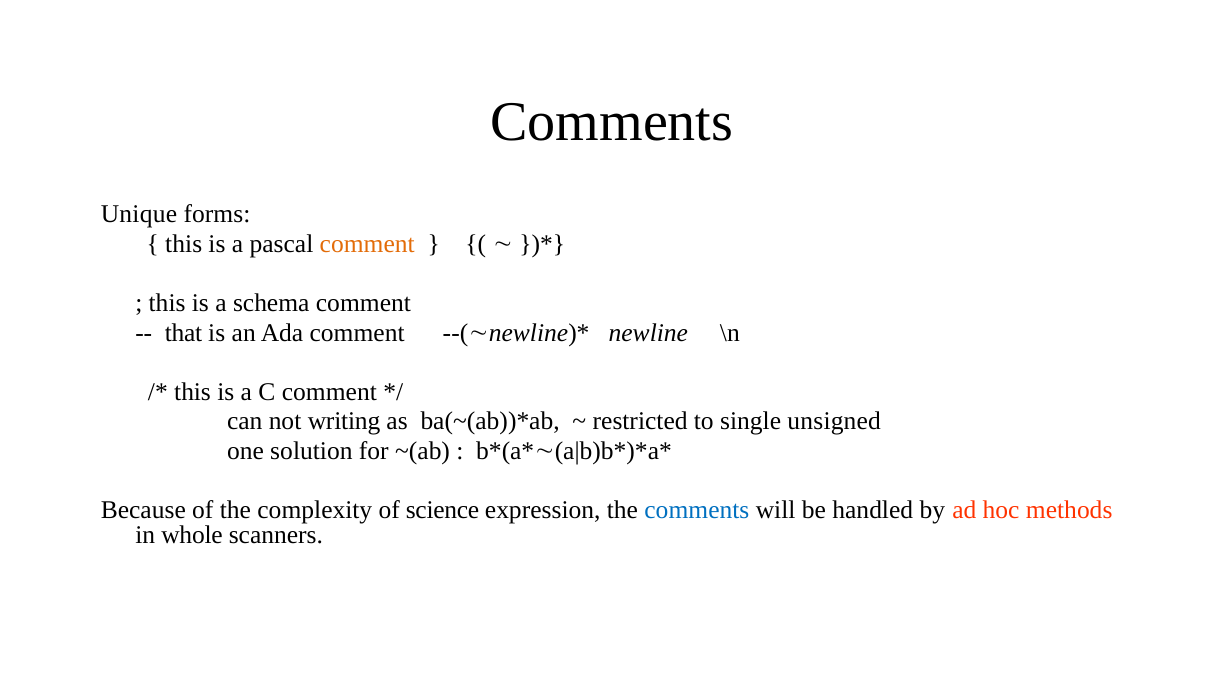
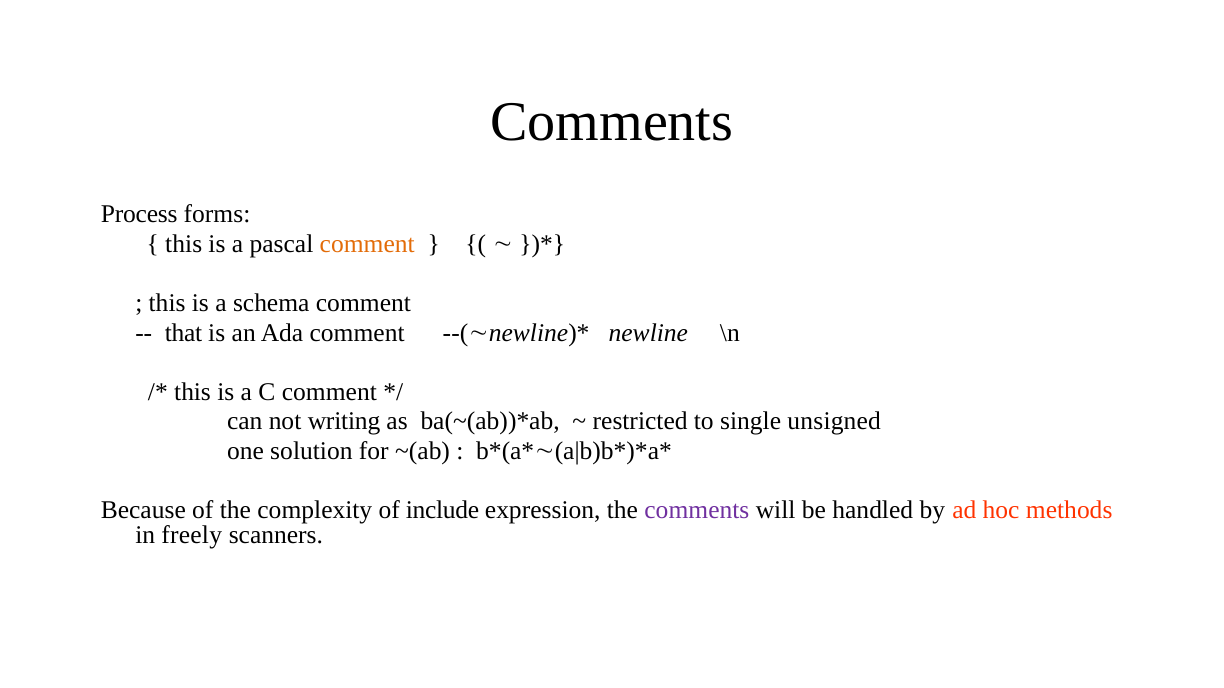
Unique: Unique -> Process
science: science -> include
comments at (697, 510) colour: blue -> purple
whole: whole -> freely
